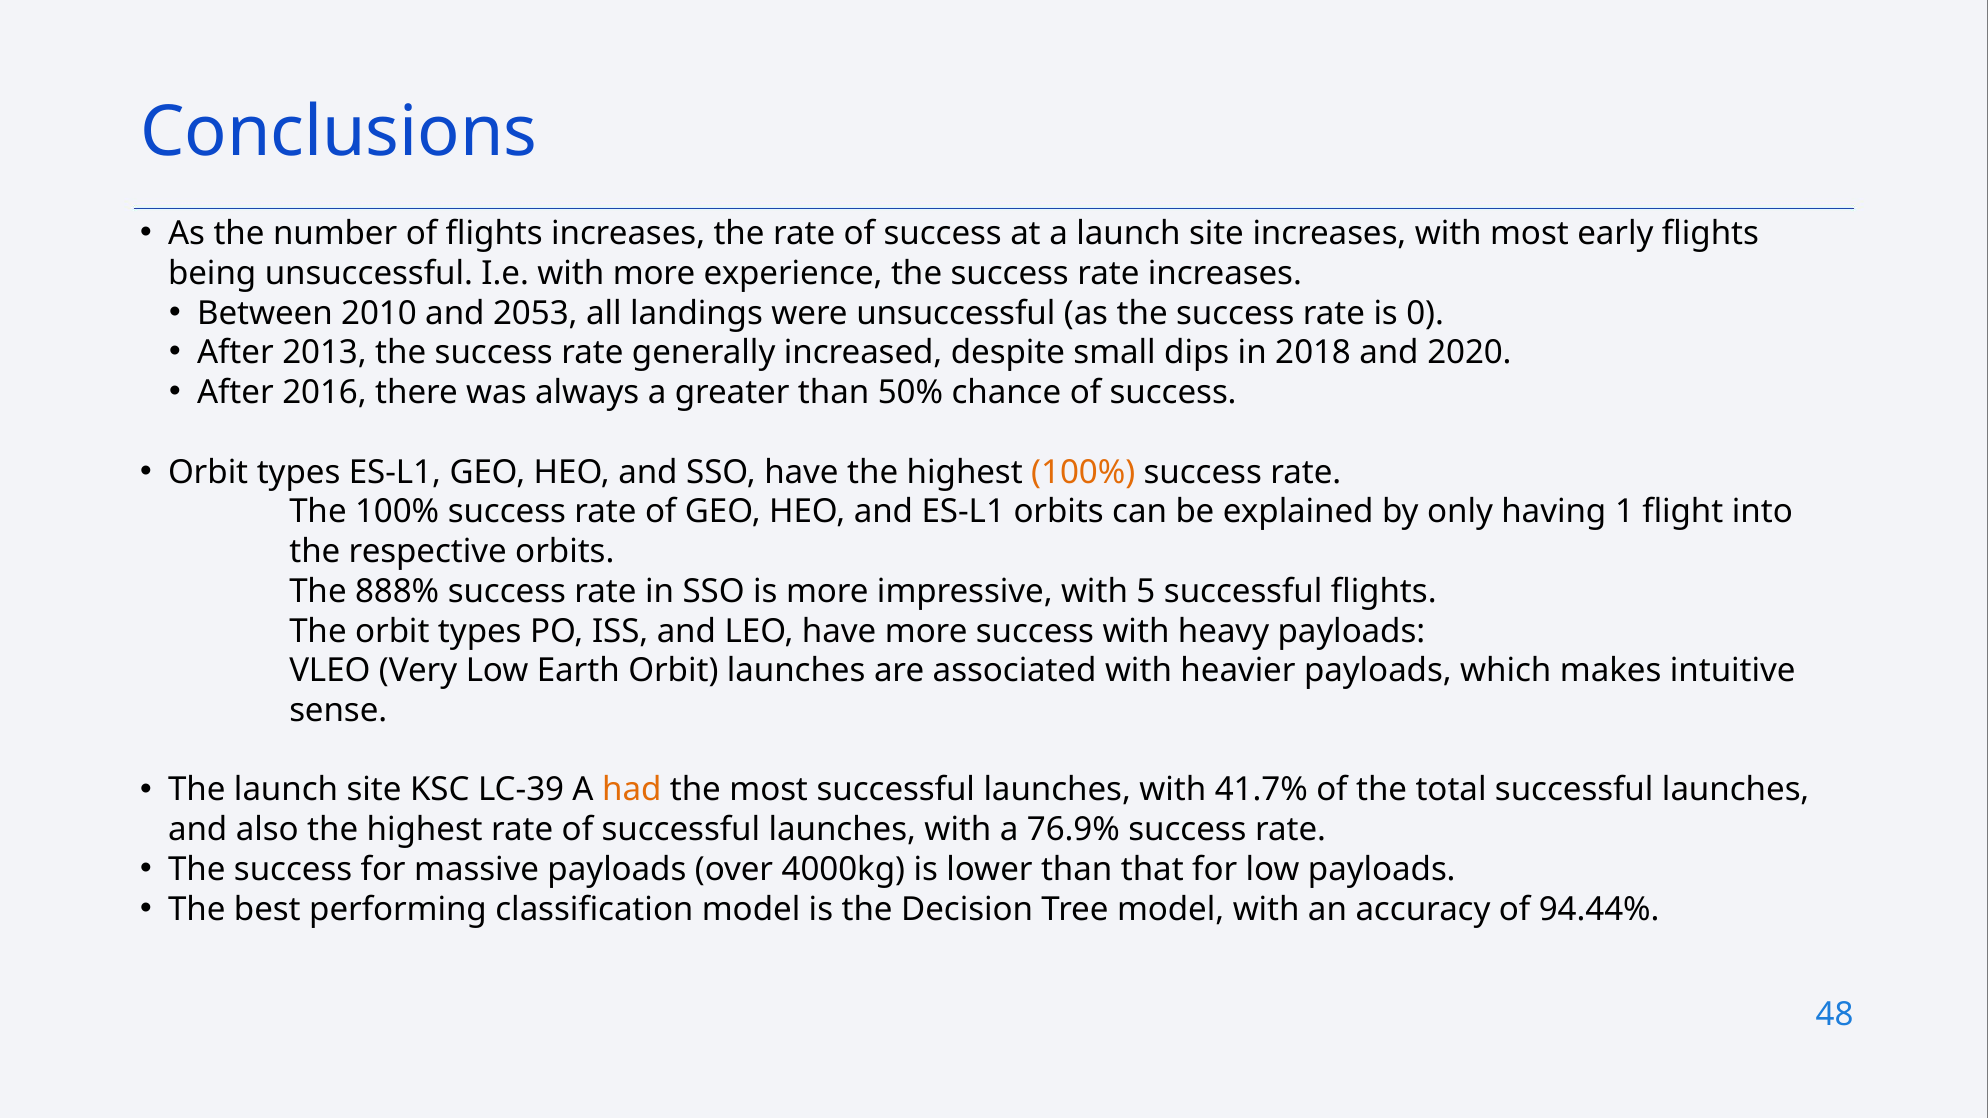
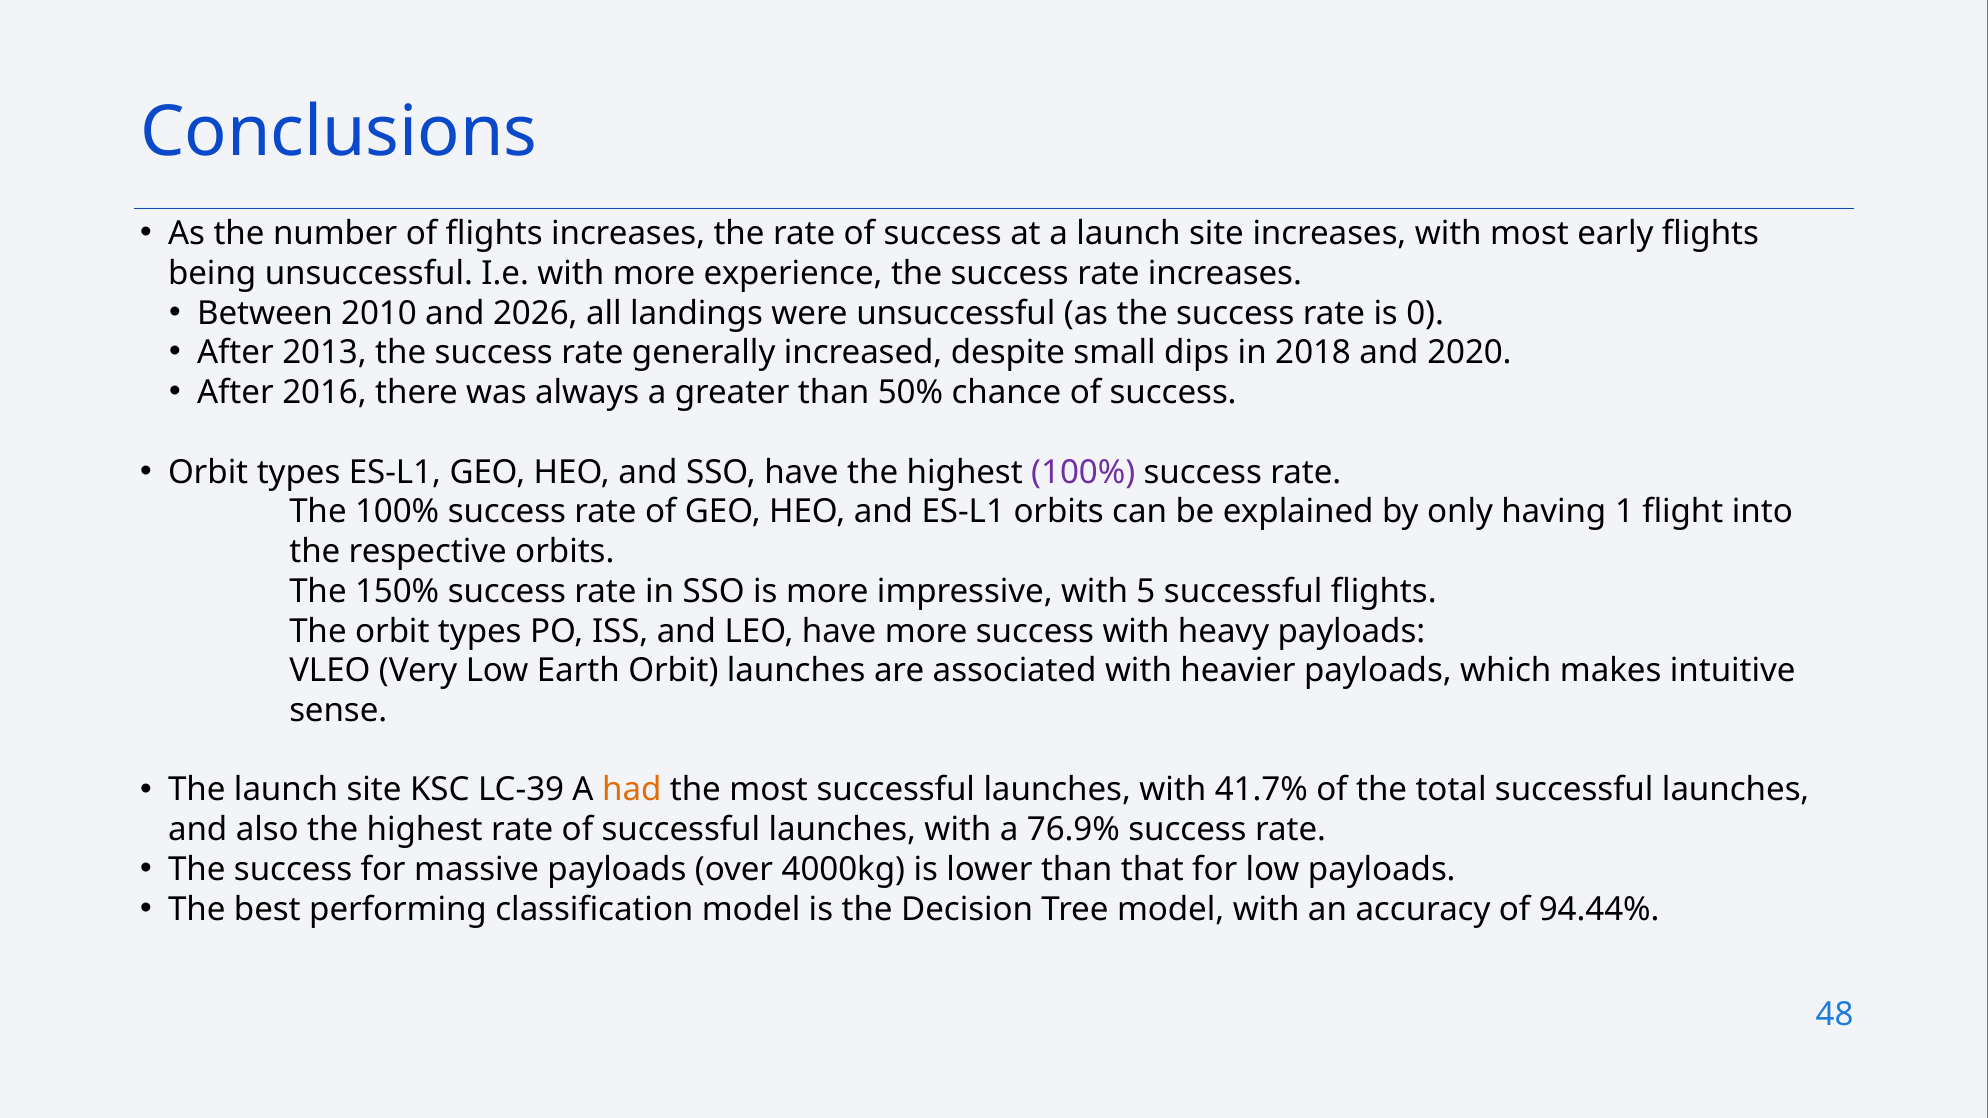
2053: 2053 -> 2026
100% at (1083, 472) colour: orange -> purple
888%: 888% -> 150%
